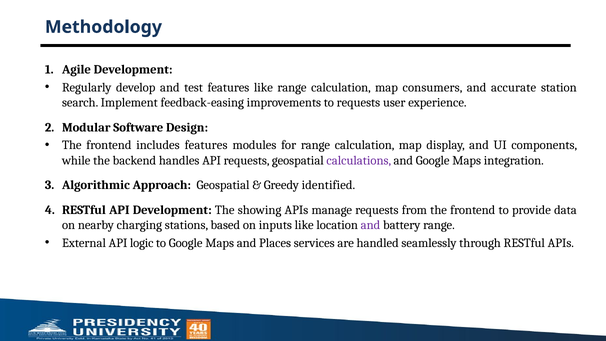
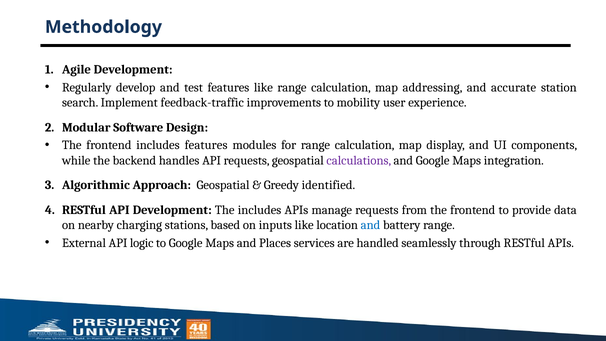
consumers: consumers -> addressing
feedback-easing: feedback-easing -> feedback-traffic
to requests: requests -> mobility
The showing: showing -> includes
and at (371, 225) colour: purple -> blue
